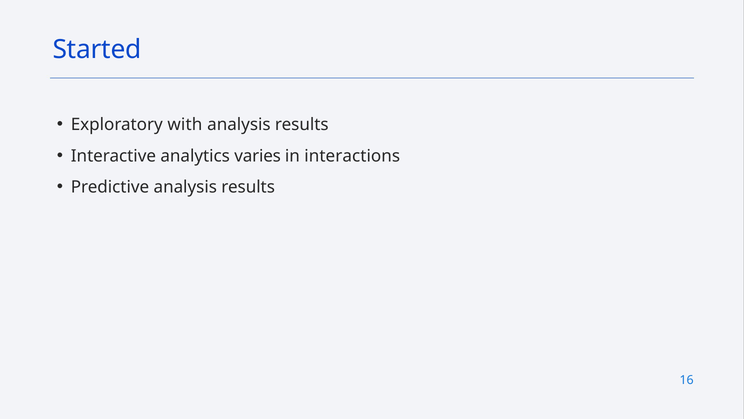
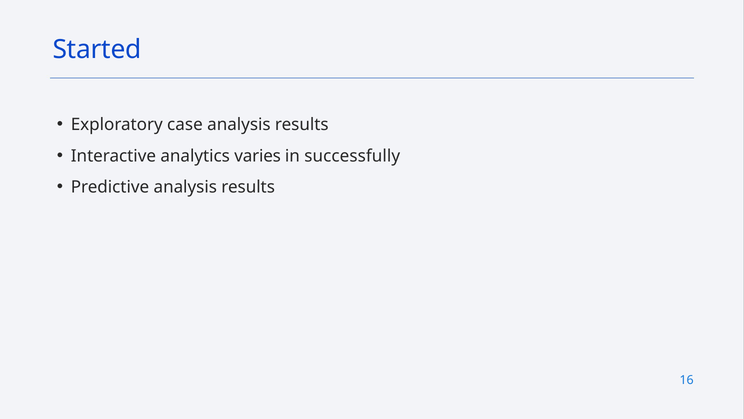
with: with -> case
interactions: interactions -> successfully
